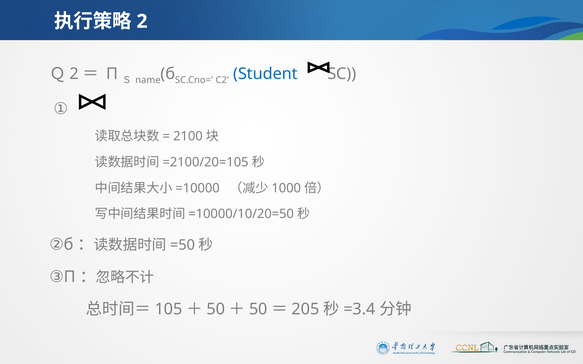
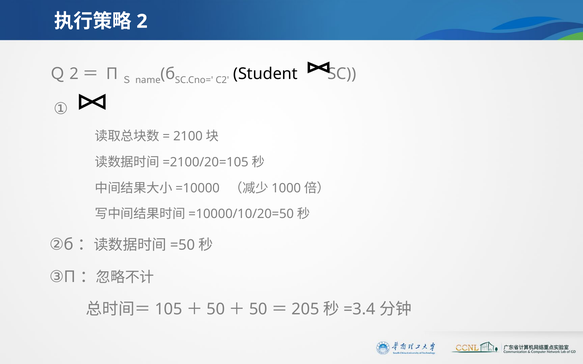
Student colour: blue -> black
